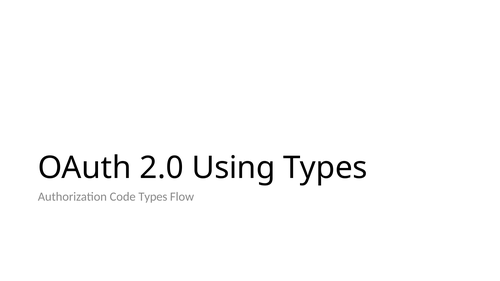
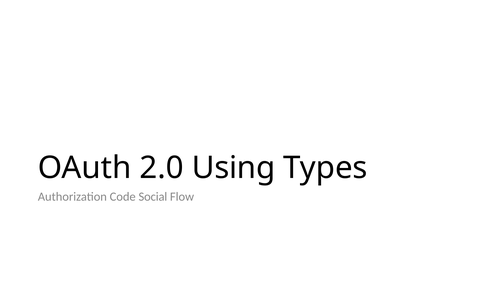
Code Types: Types -> Social
